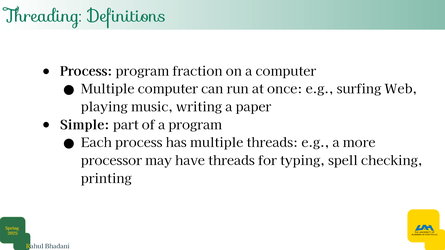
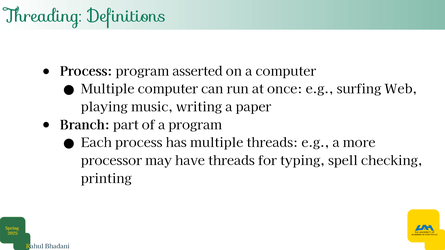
fraction: fraction -> asserted
Simple: Simple -> Branch
